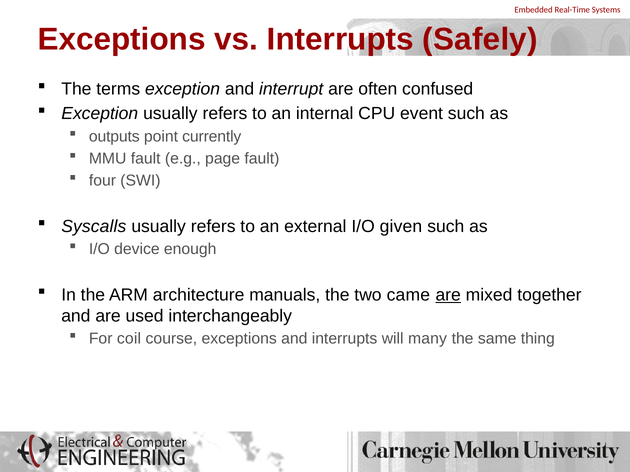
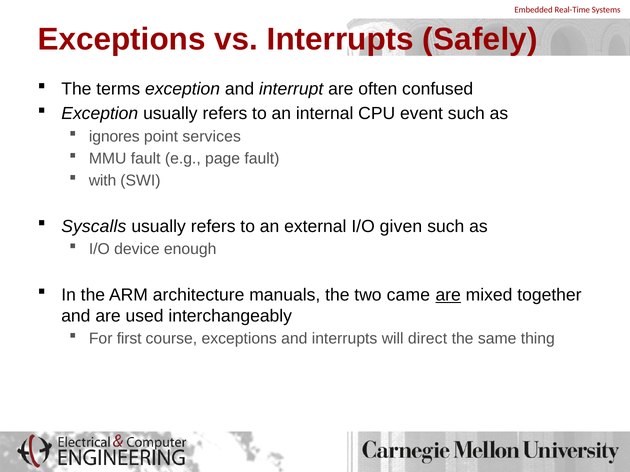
outputs: outputs -> ignores
currently: currently -> services
four: four -> with
coil: coil -> first
many: many -> direct
